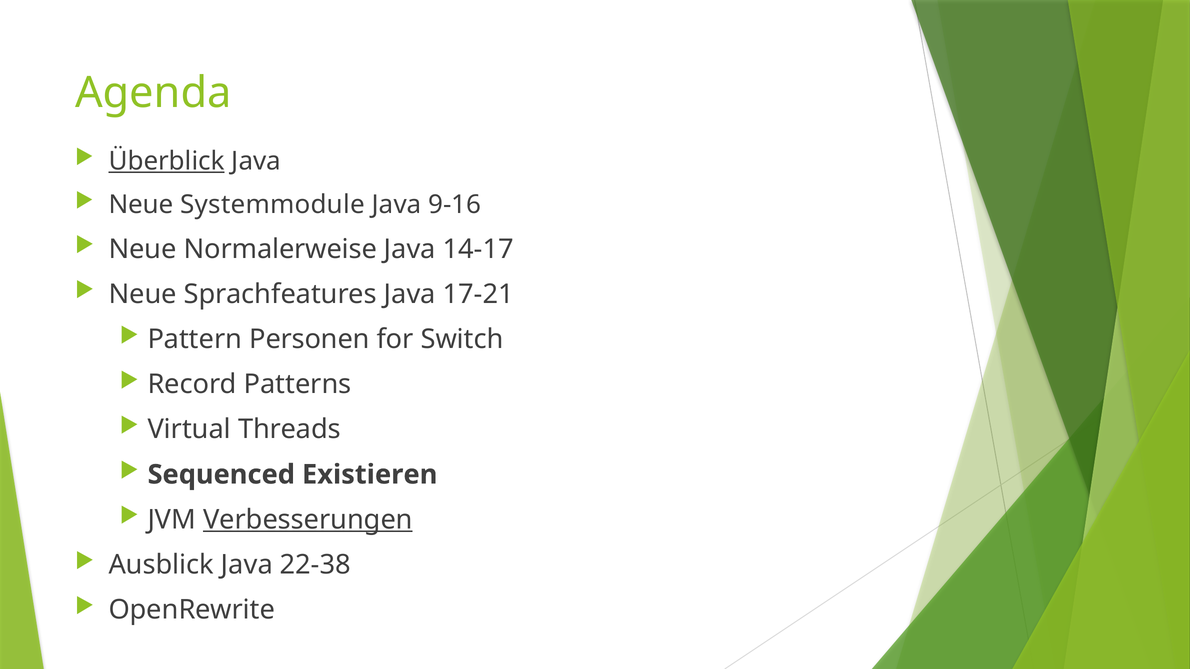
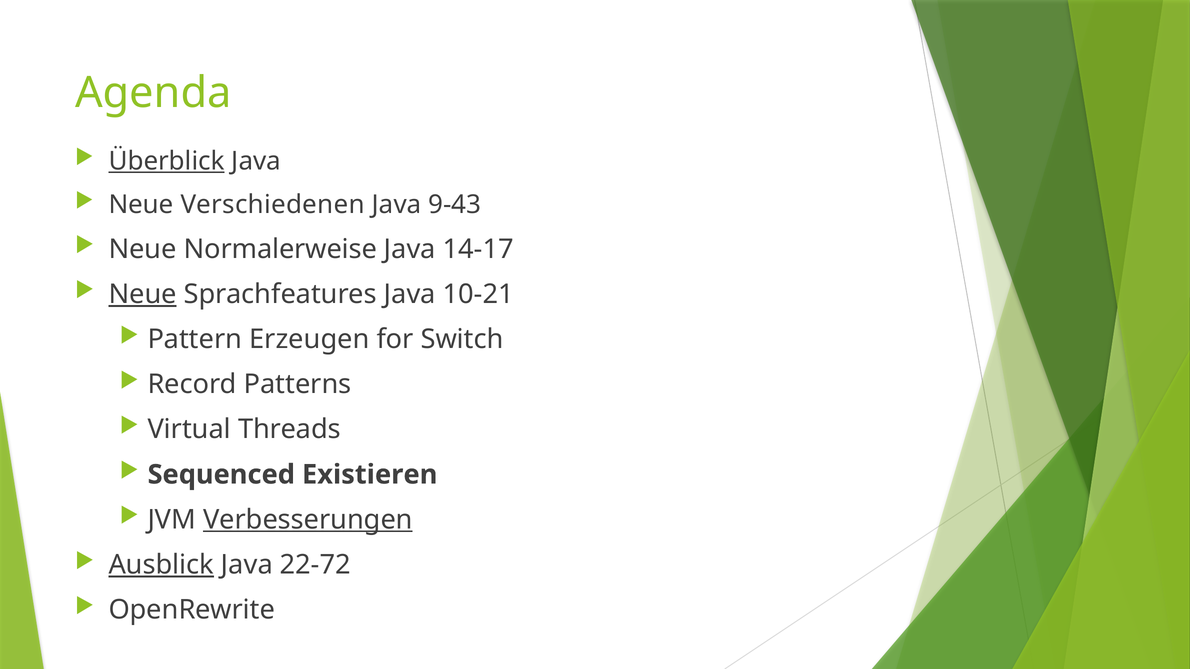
Systemmodule: Systemmodule -> Verschiedenen
9-16: 9-16 -> 9-43
Neue at (143, 294) underline: none -> present
17-21: 17-21 -> 10-21
Personen: Personen -> Erzeugen
Ausblick underline: none -> present
22-38: 22-38 -> 22-72
